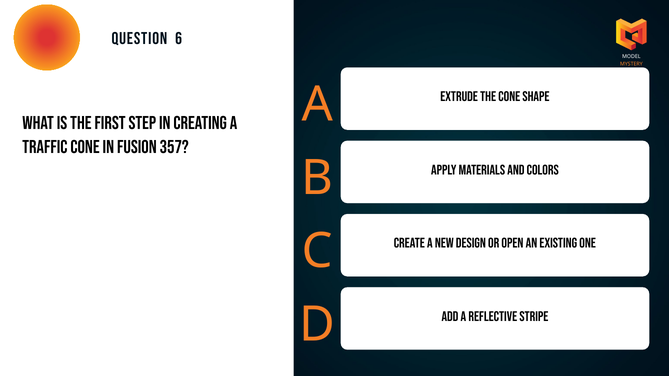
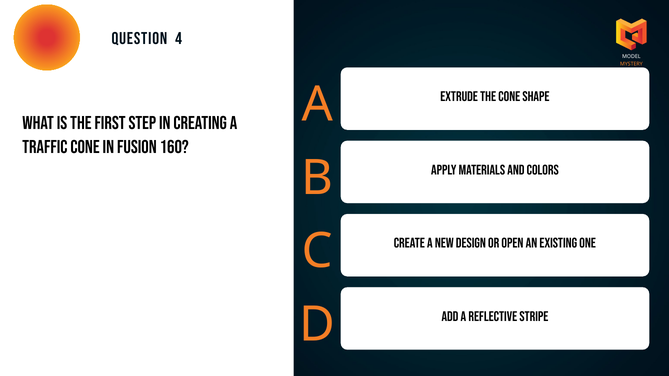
6: 6 -> 4
357: 357 -> 160
